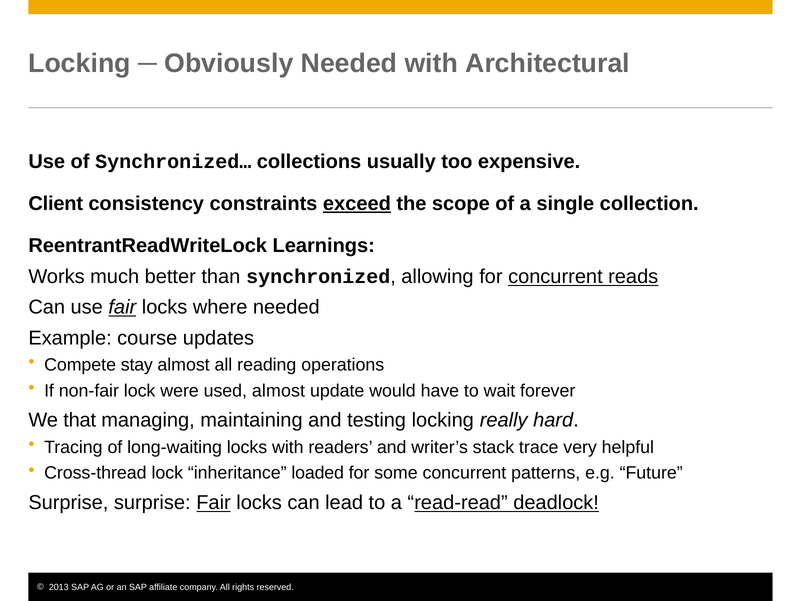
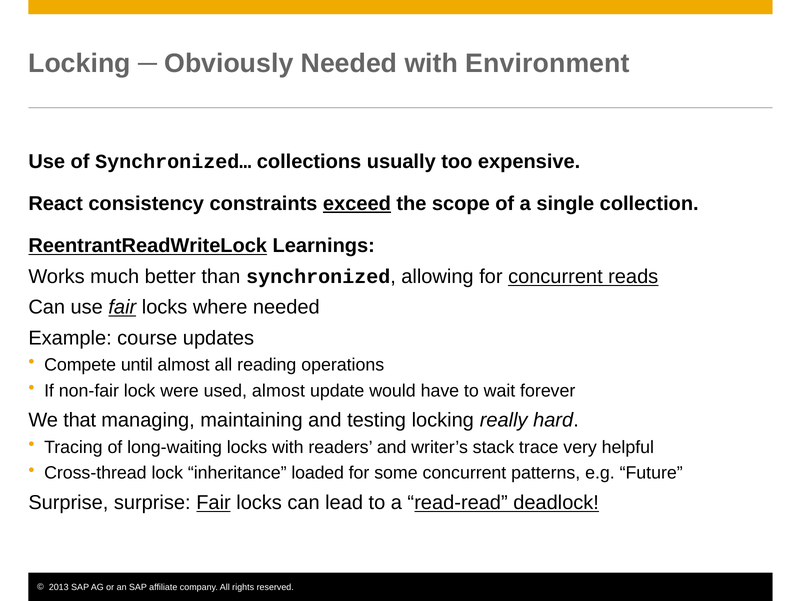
Architectural: Architectural -> Environment
Client: Client -> React
ReentrantReadWriteLock underline: none -> present
stay: stay -> until
